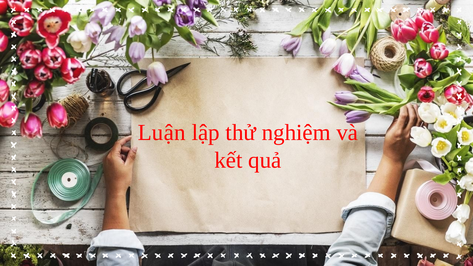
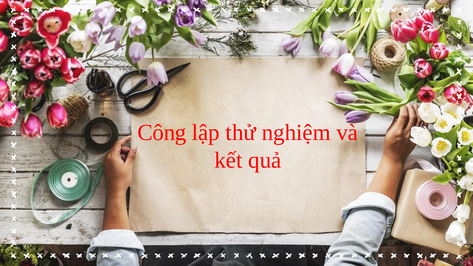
Luận: Luận -> Công
